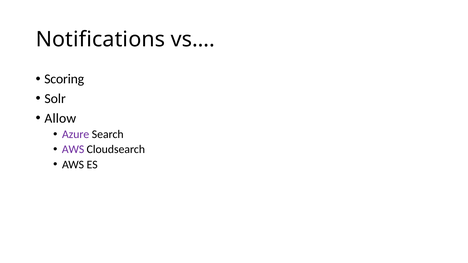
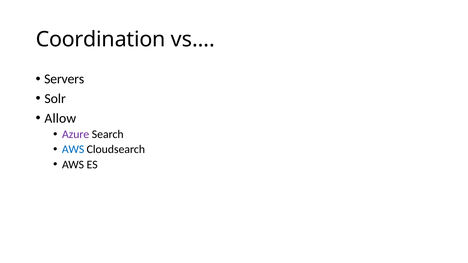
Notifications: Notifications -> Coordination
Scoring: Scoring -> Servers
AWS at (73, 150) colour: purple -> blue
